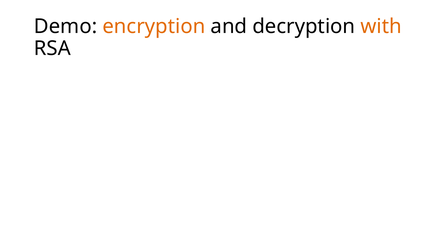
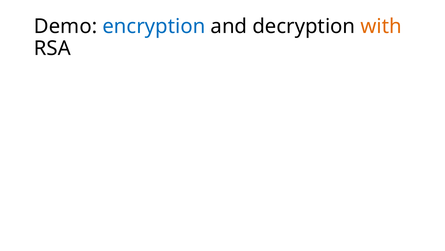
encryption colour: orange -> blue
